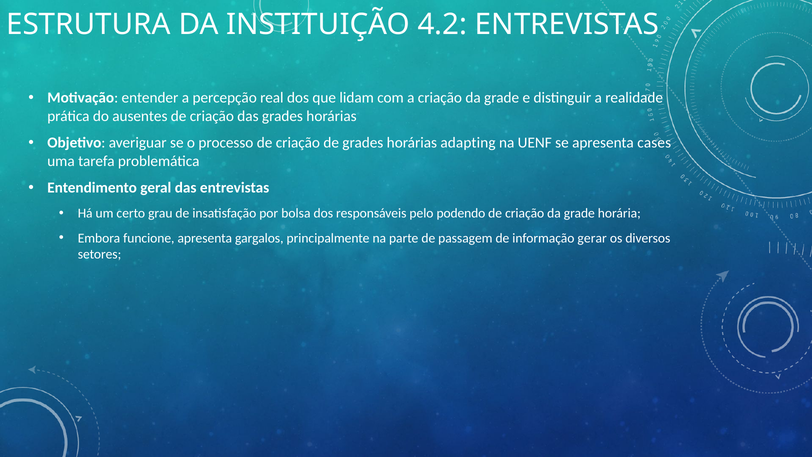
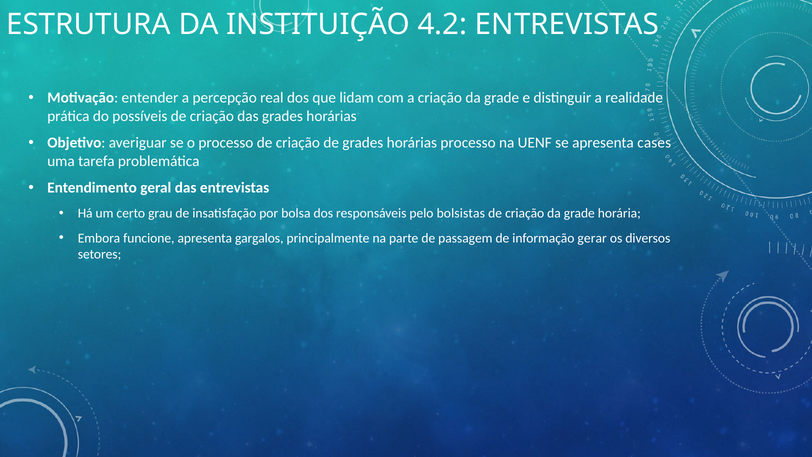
ausentes: ausentes -> possíveis
horárias adapting: adapting -> processo
podendo: podendo -> bolsistas
